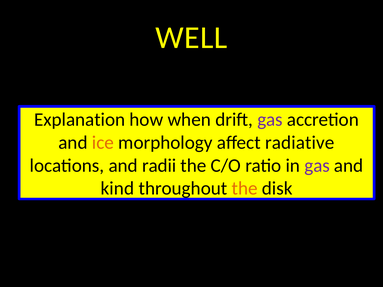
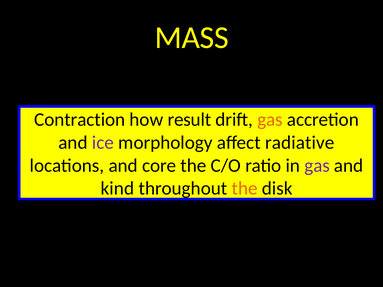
WELL: WELL -> MASS
Explanation: Explanation -> Contraction
when: when -> result
gas at (270, 120) colour: purple -> orange
ice colour: orange -> purple
radii: radii -> core
